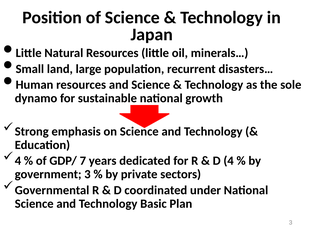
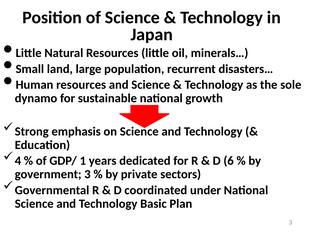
7: 7 -> 1
D 4: 4 -> 6
